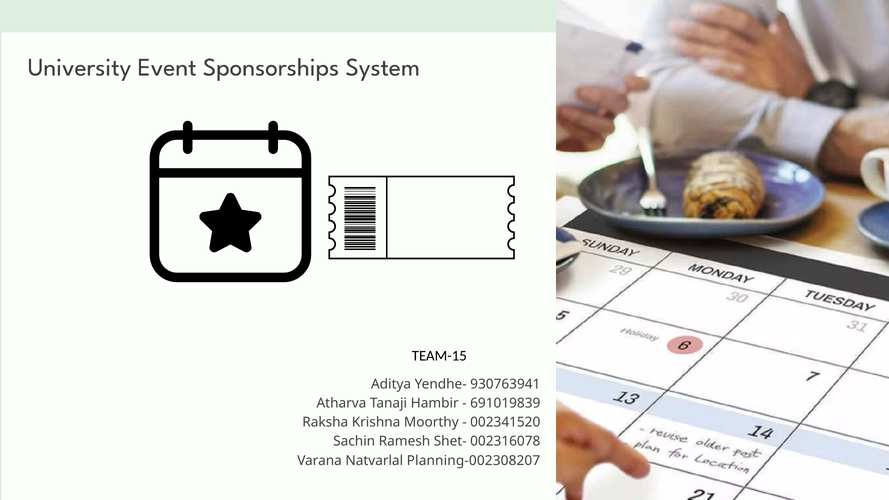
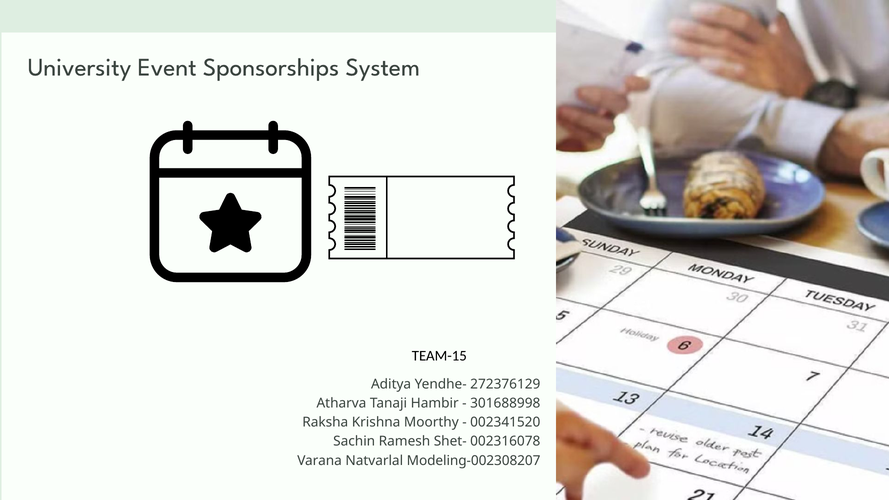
930763941: 930763941 -> 272376129
691019839: 691019839 -> 301688998
Planning-002308207: Planning-002308207 -> Modeling-002308207
